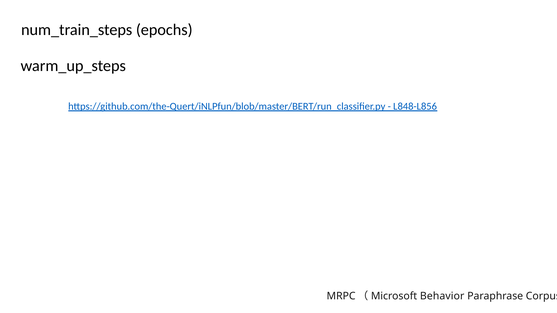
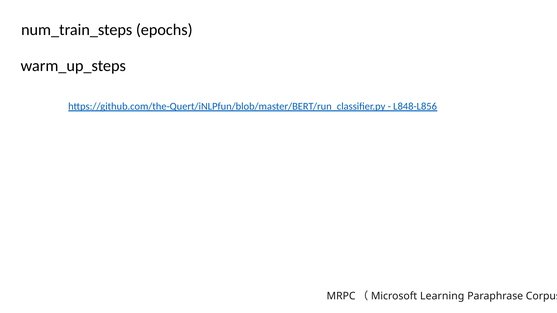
Behavior: Behavior -> Learning
